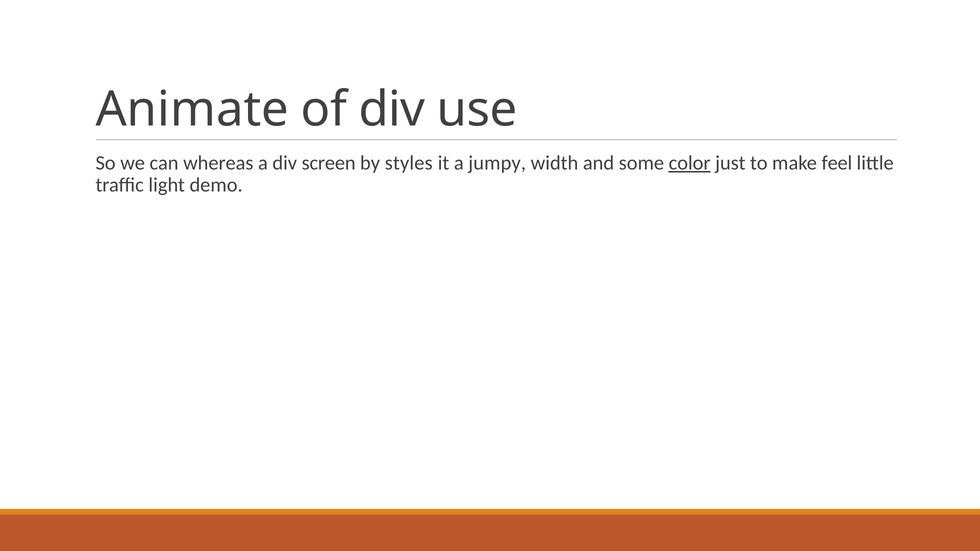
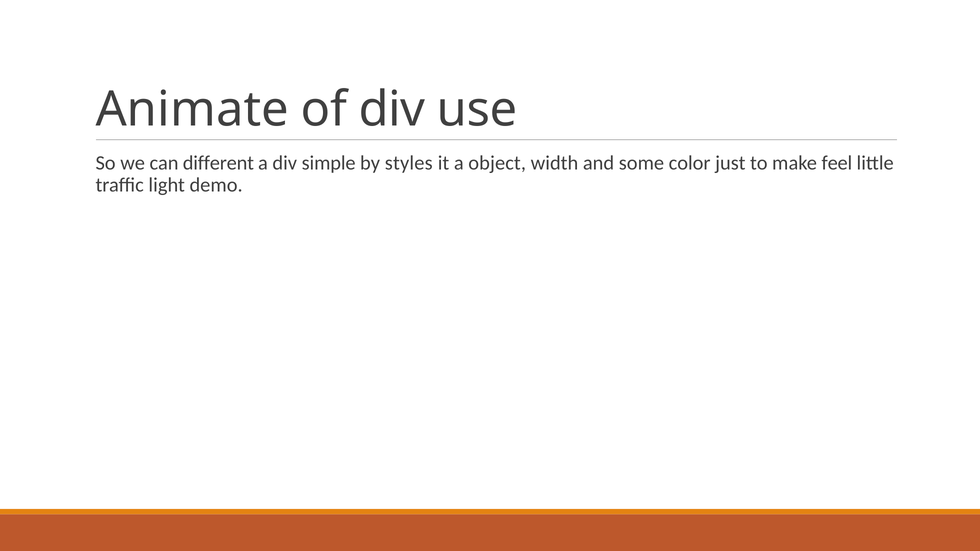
whereas: whereas -> different
screen: screen -> simple
jumpy: jumpy -> object
color underline: present -> none
